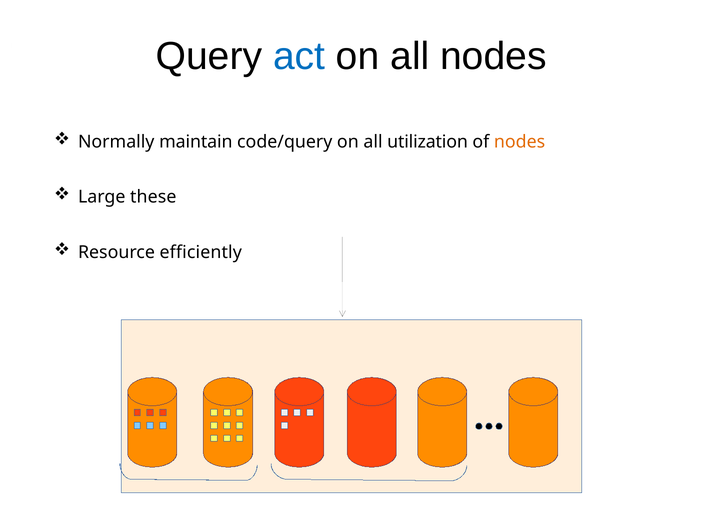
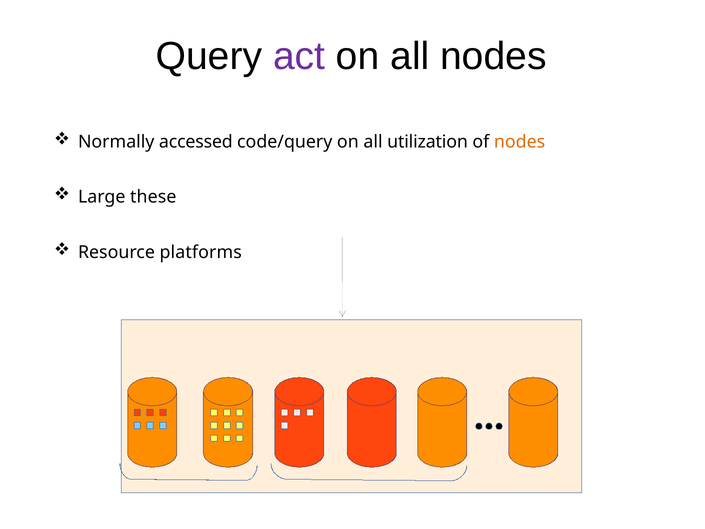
act colour: blue -> purple
maintain: maintain -> accessed
efficiently: efficiently -> platforms
